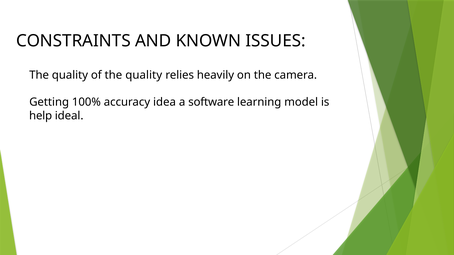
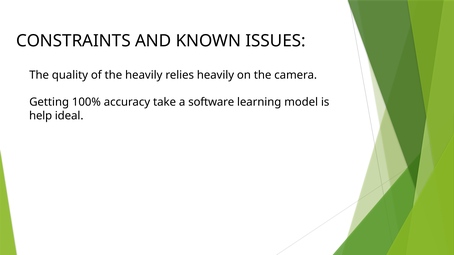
of the quality: quality -> heavily
idea: idea -> take
